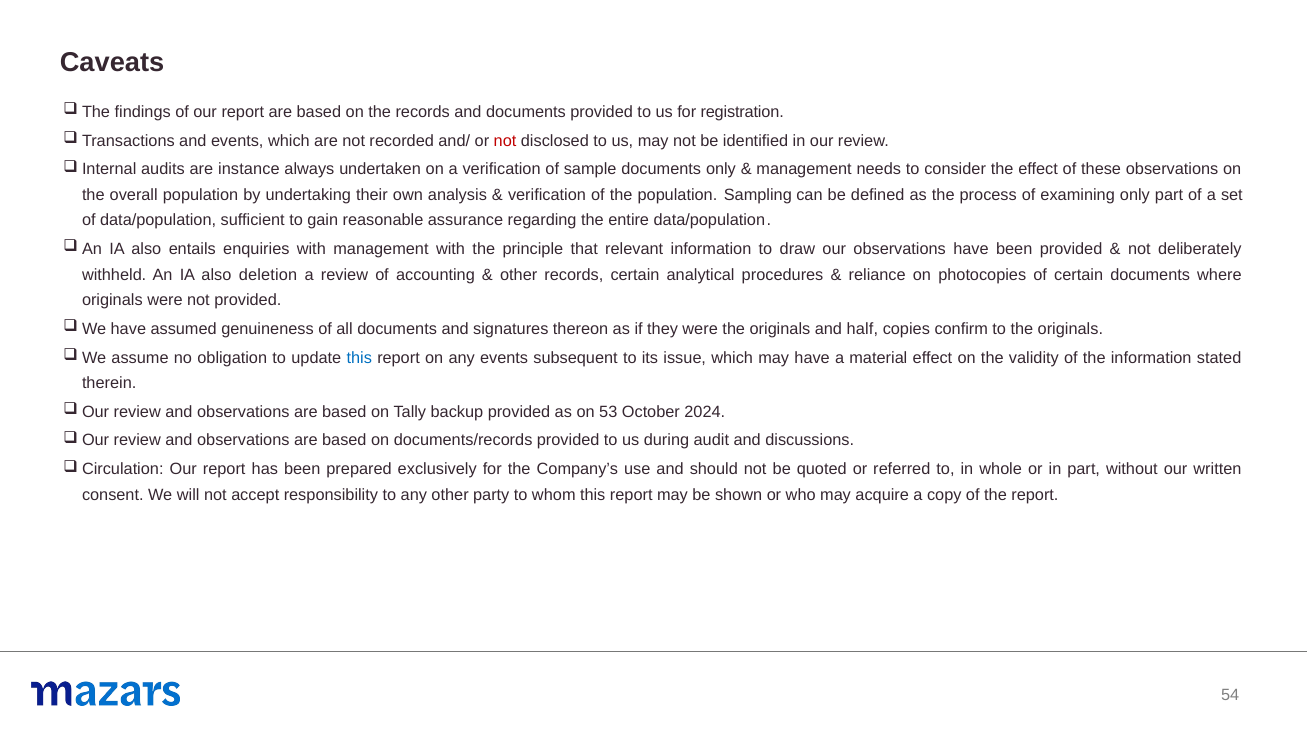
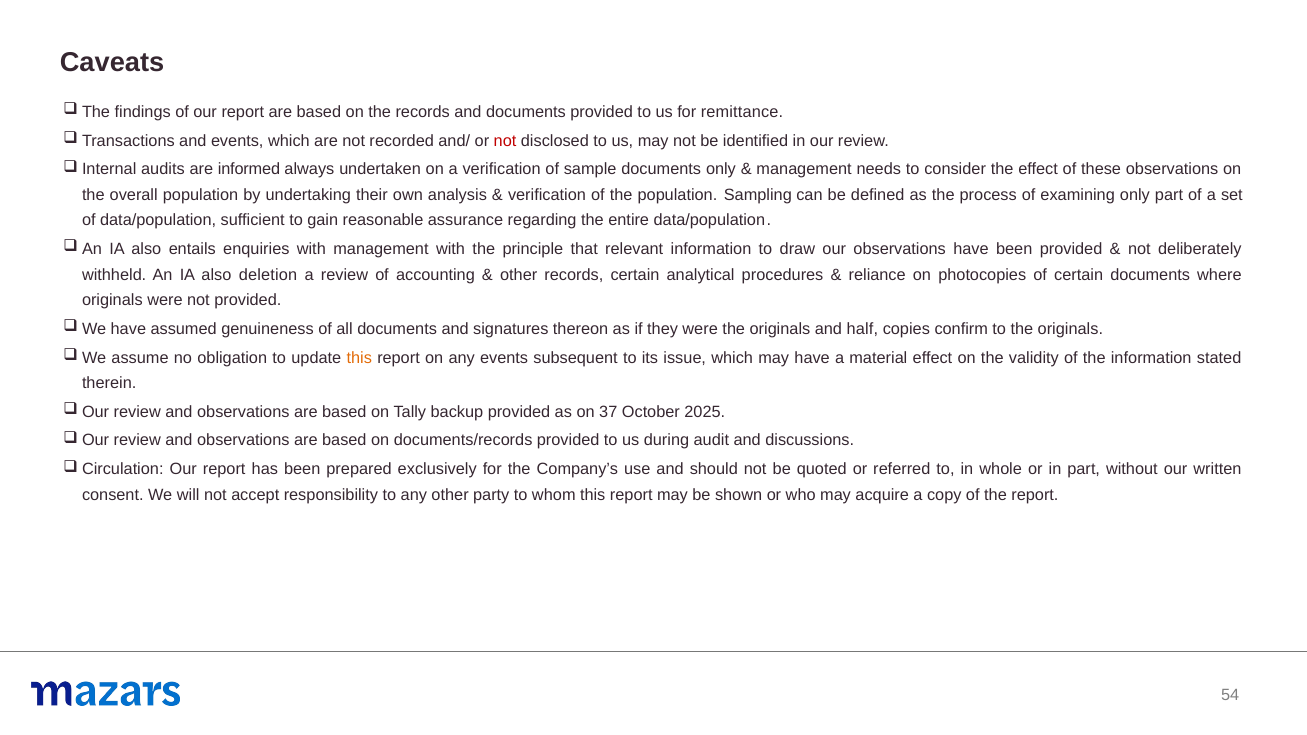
registration: registration -> remittance
instance: instance -> informed
this at (359, 358) colour: blue -> orange
53: 53 -> 37
2024: 2024 -> 2025
